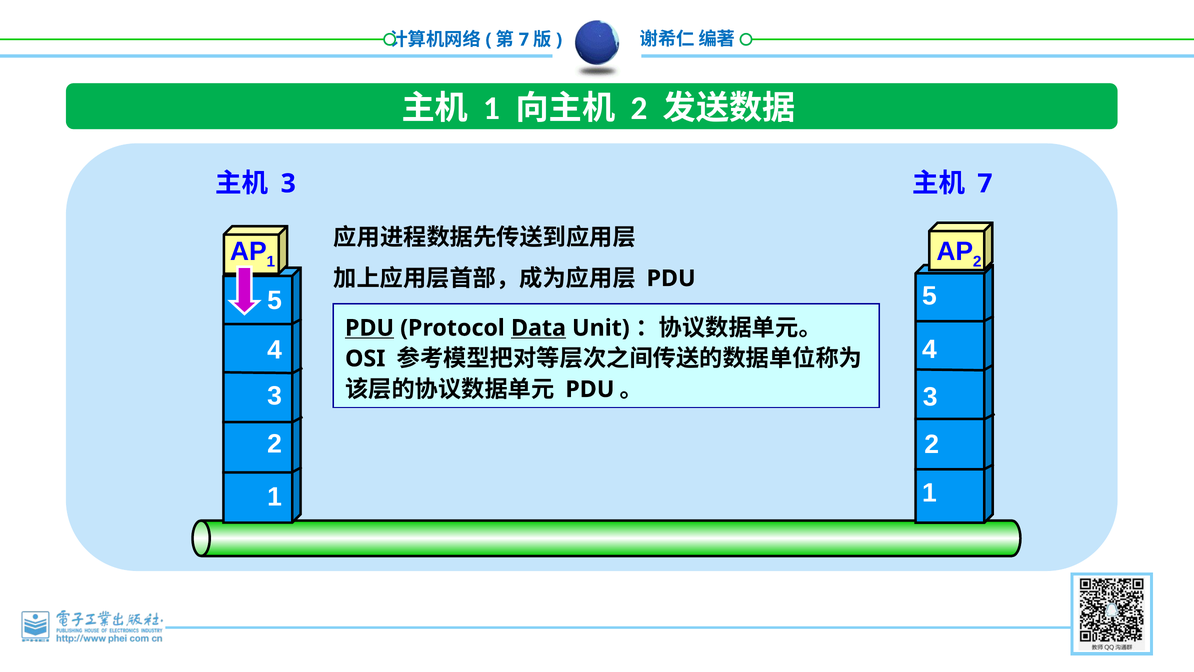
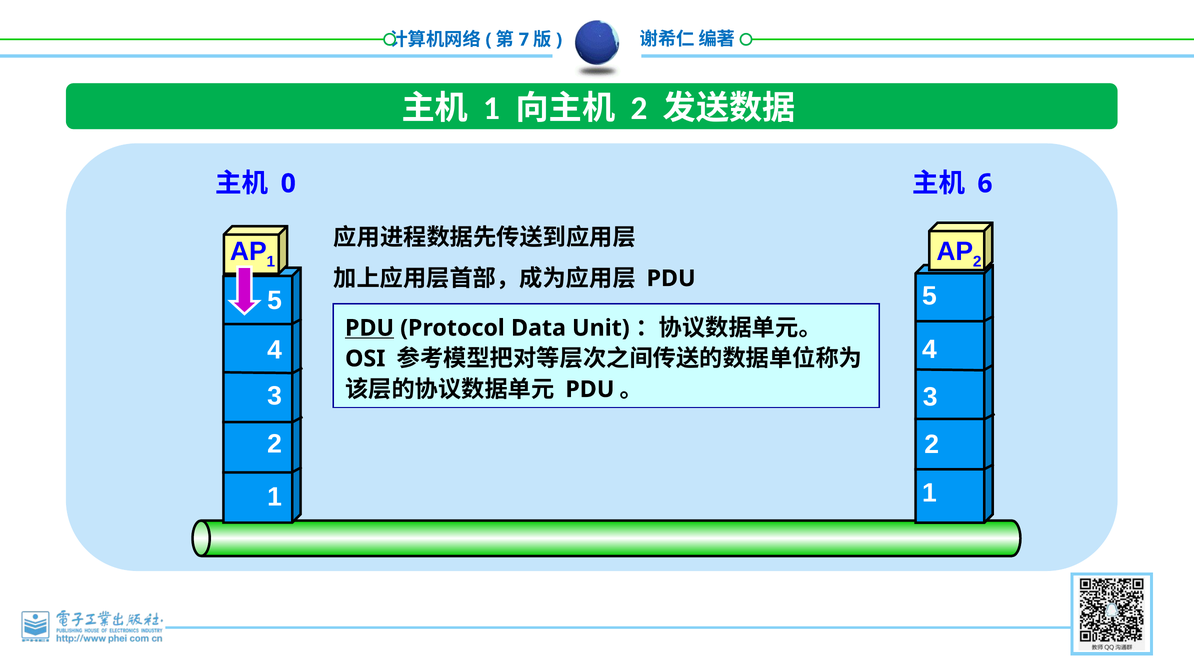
3 at (288, 183): 3 -> 0
7 at (985, 183): 7 -> 6
Data underline: present -> none
